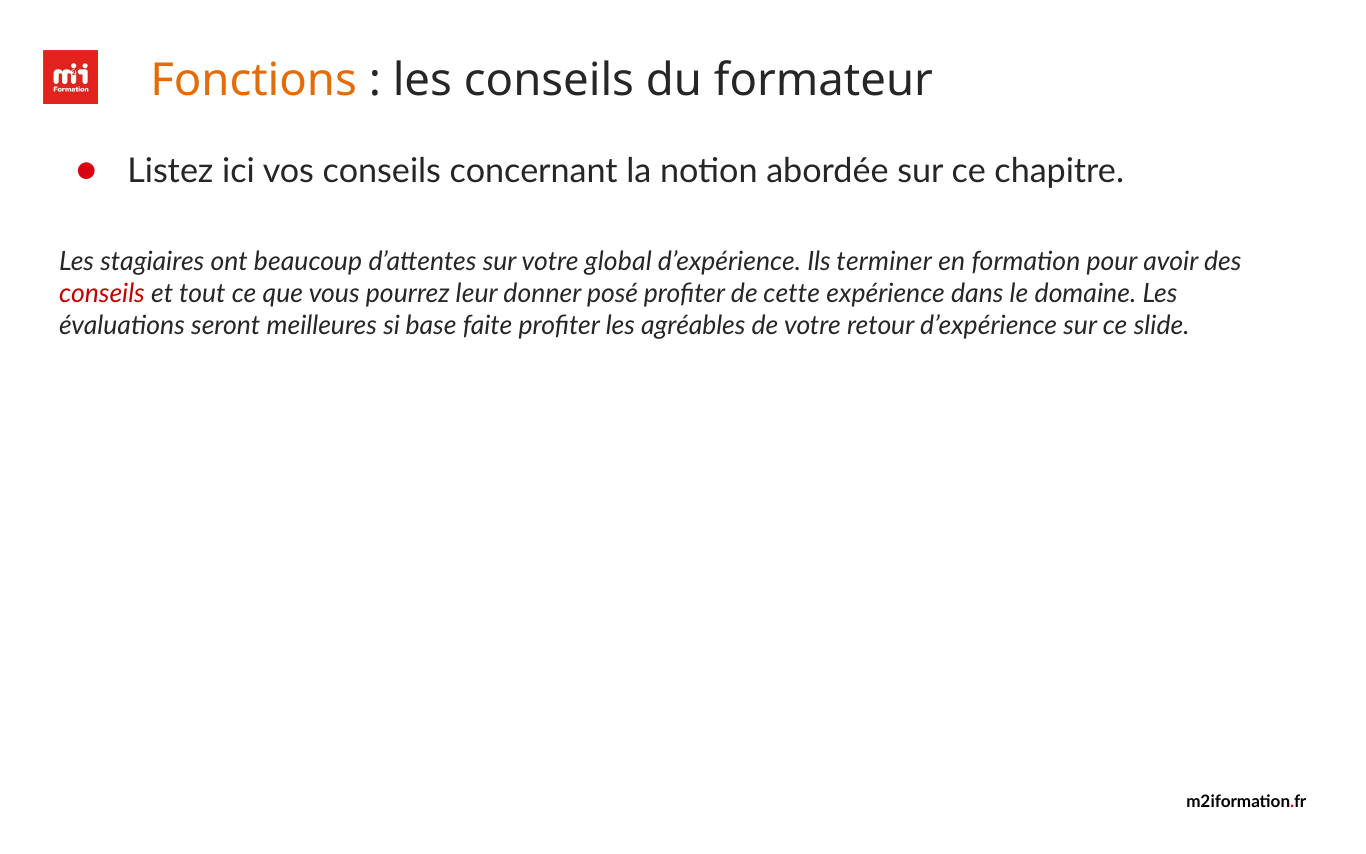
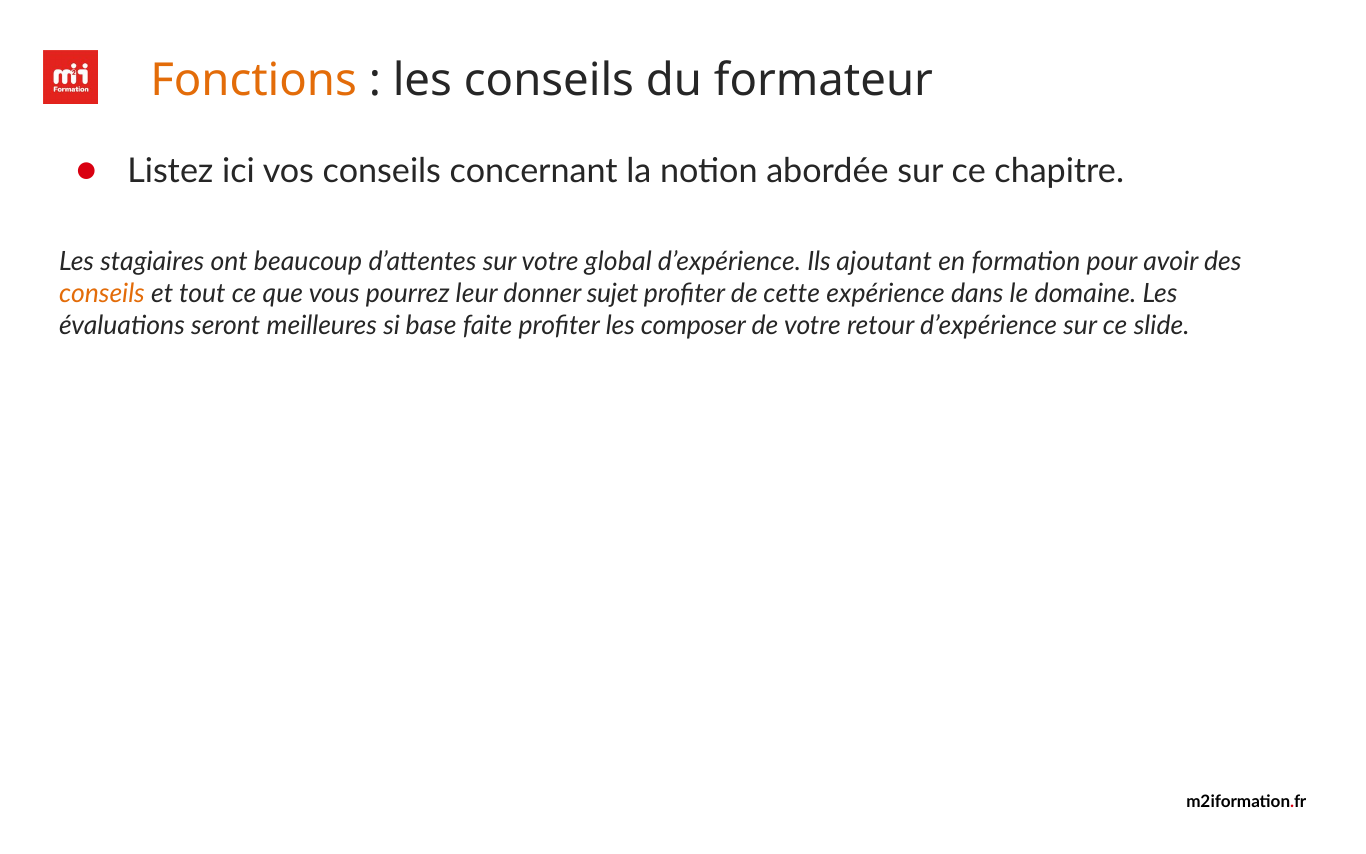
terminer: terminer -> ajoutant
conseils at (102, 294) colour: red -> orange
posé: posé -> sujet
agréables: agréables -> composer
